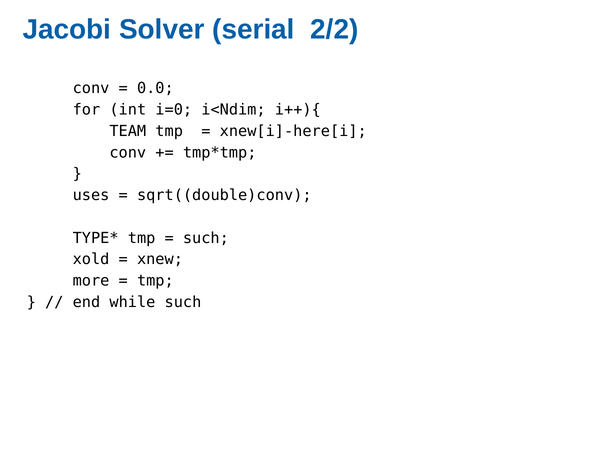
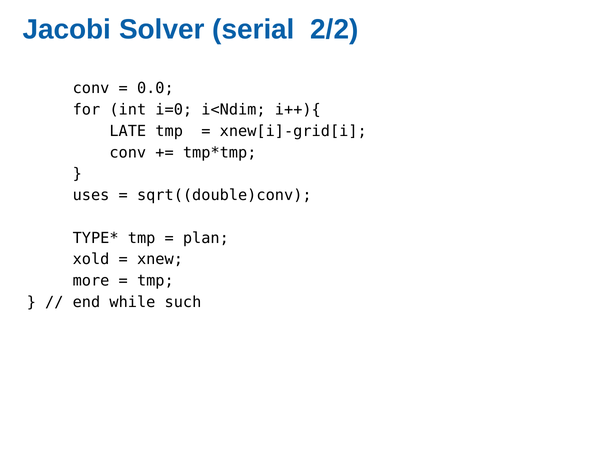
TEAM: TEAM -> LATE
xnew[i]-here[i: xnew[i]-here[i -> xnew[i]-grid[i
such at (206, 238): such -> plan
